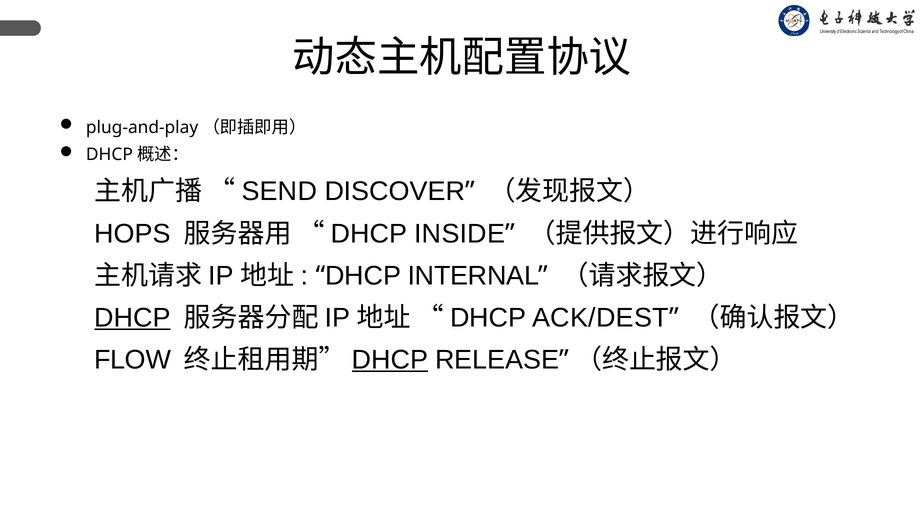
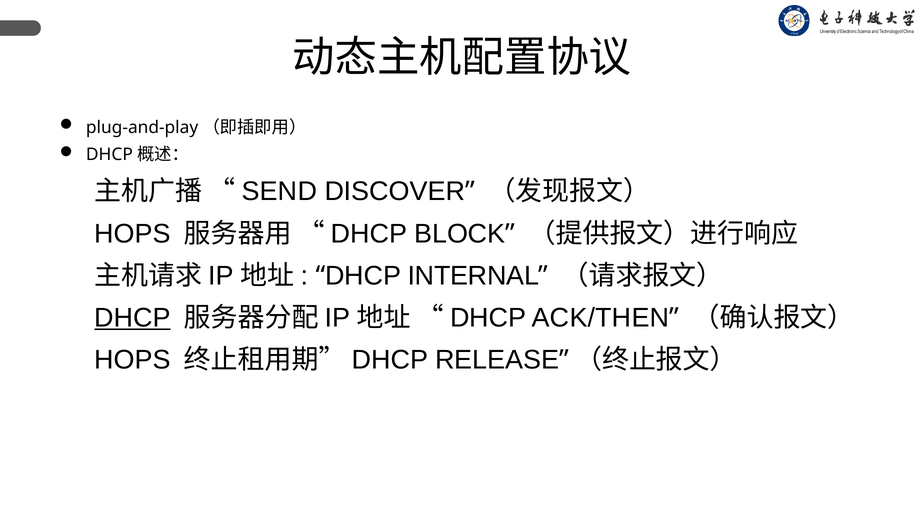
INSIDE: INSIDE -> BLOCK
ACK/DEST: ACK/DEST -> ACK/THEN
FLOW at (133, 360): FLOW -> HOPS
DHCP at (390, 360) underline: present -> none
